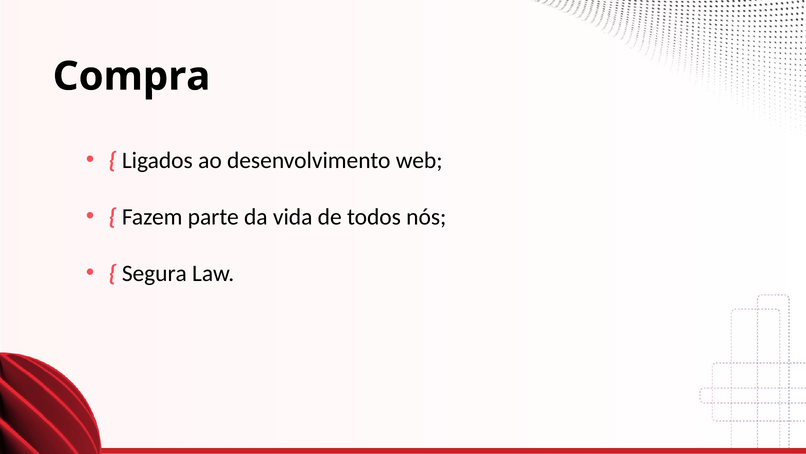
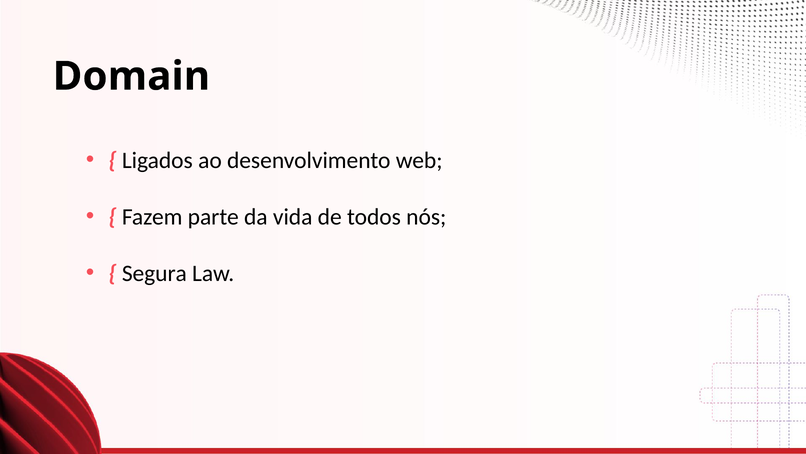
Compra: Compra -> Domain
